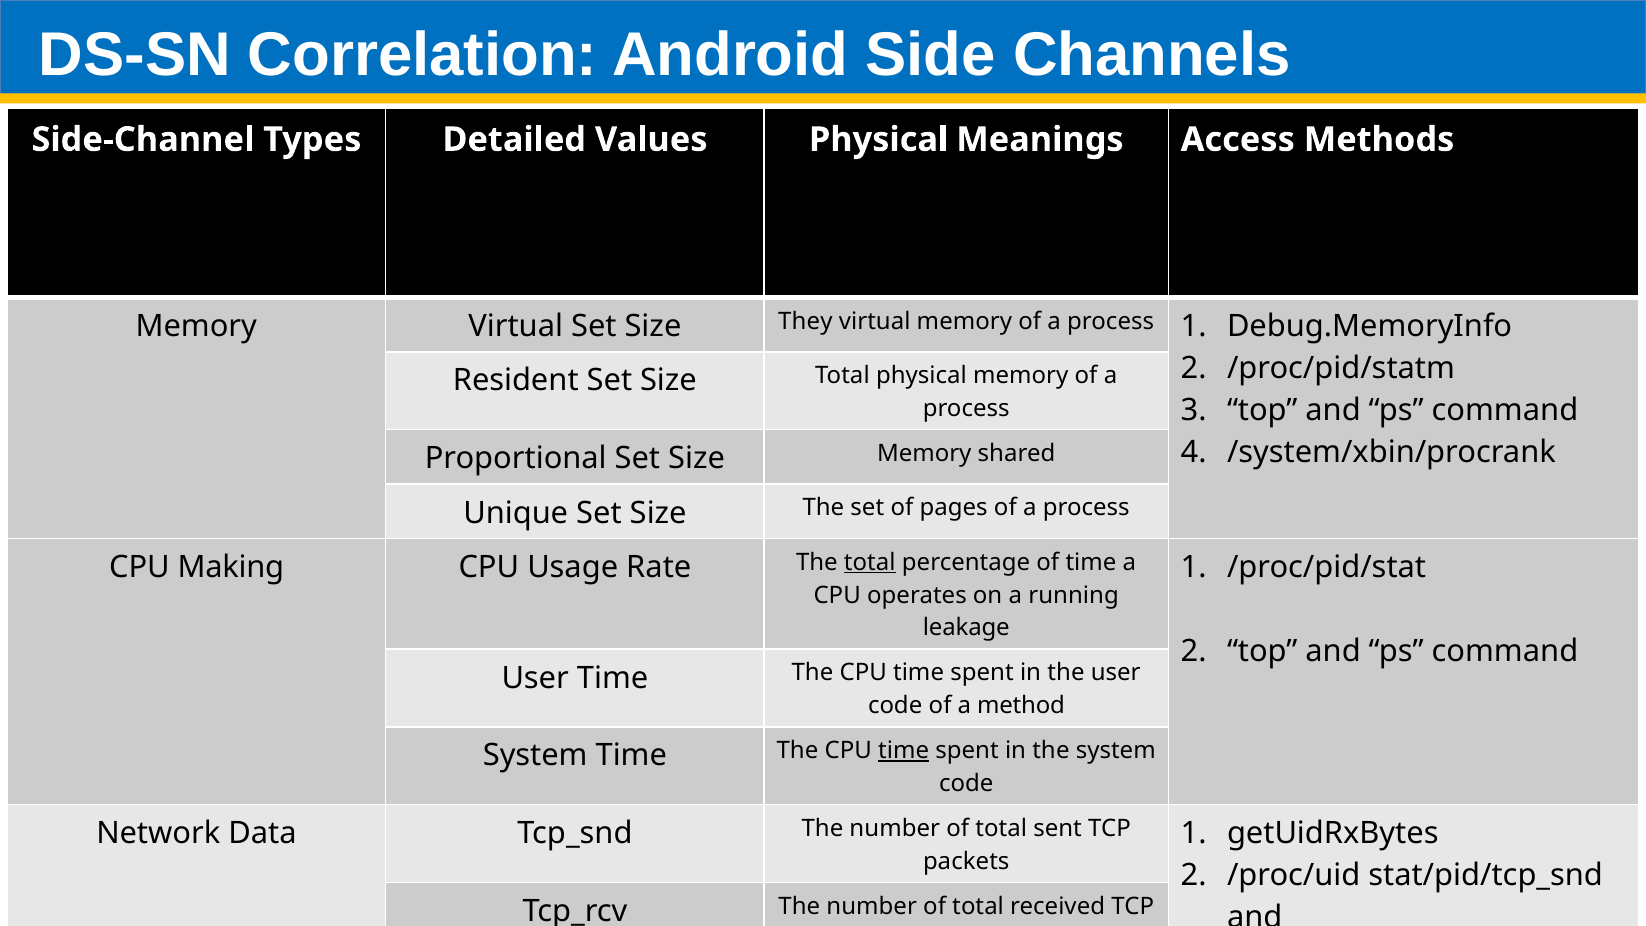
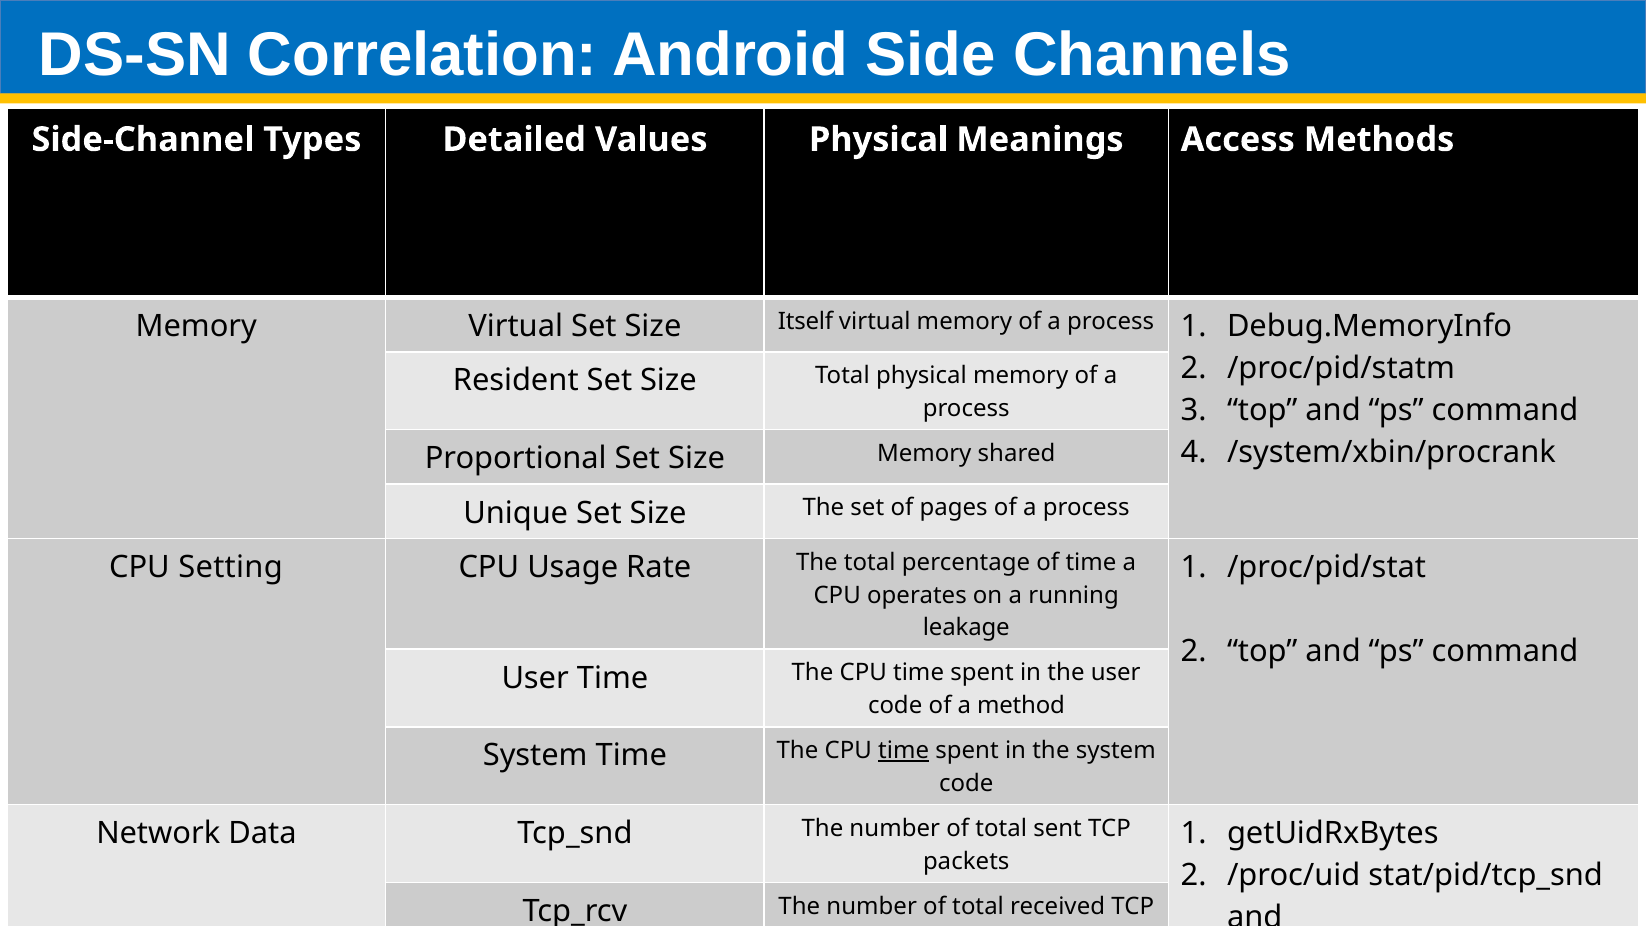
They: They -> Itself
Making: Making -> Setting
total at (870, 562) underline: present -> none
